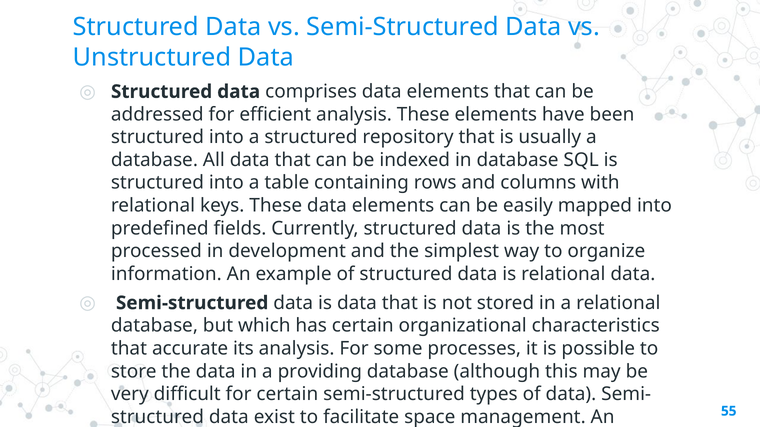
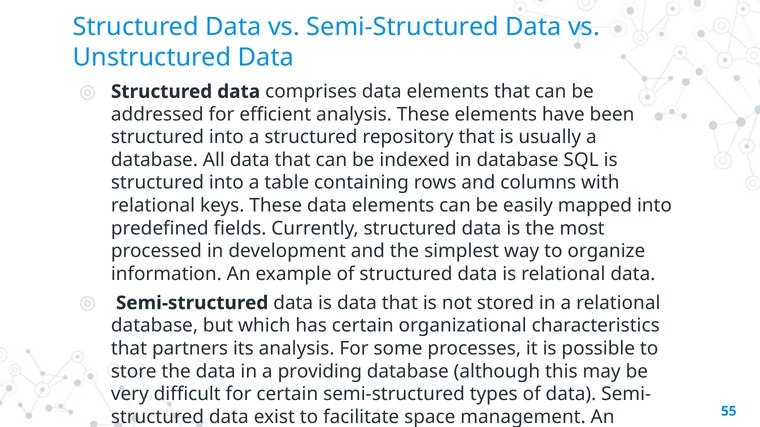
accurate: accurate -> partners
